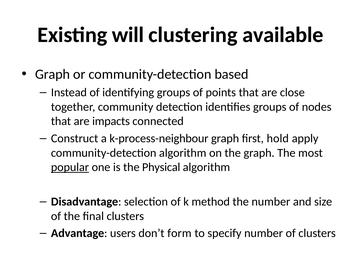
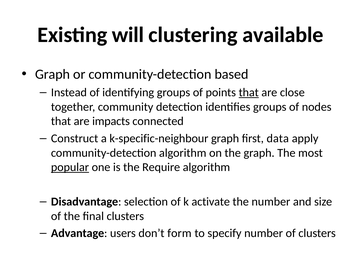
that at (249, 93) underline: none -> present
k-process-neighbour: k-process-neighbour -> k-specific-neighbour
hold: hold -> data
Physical: Physical -> Require
method: method -> activate
